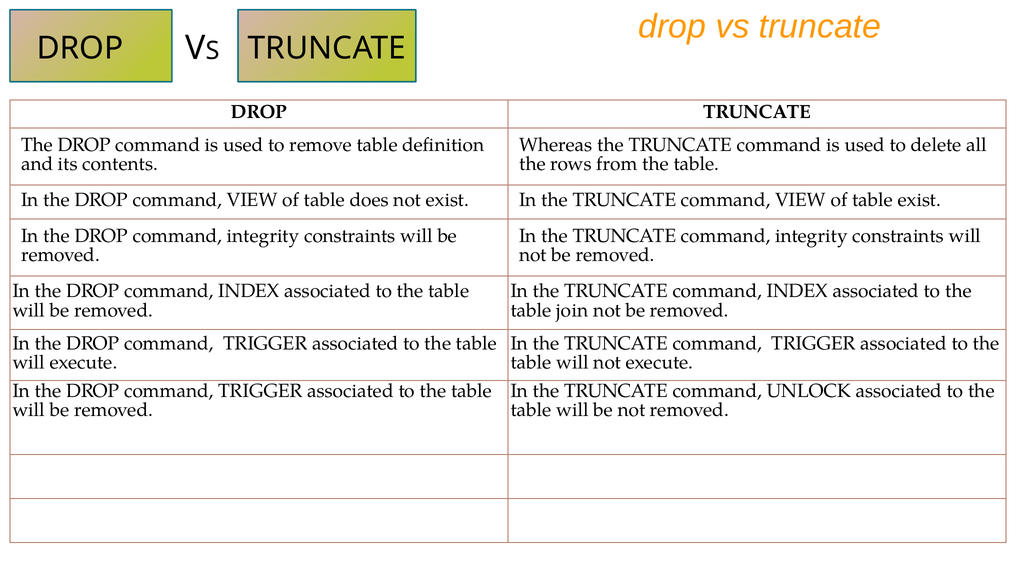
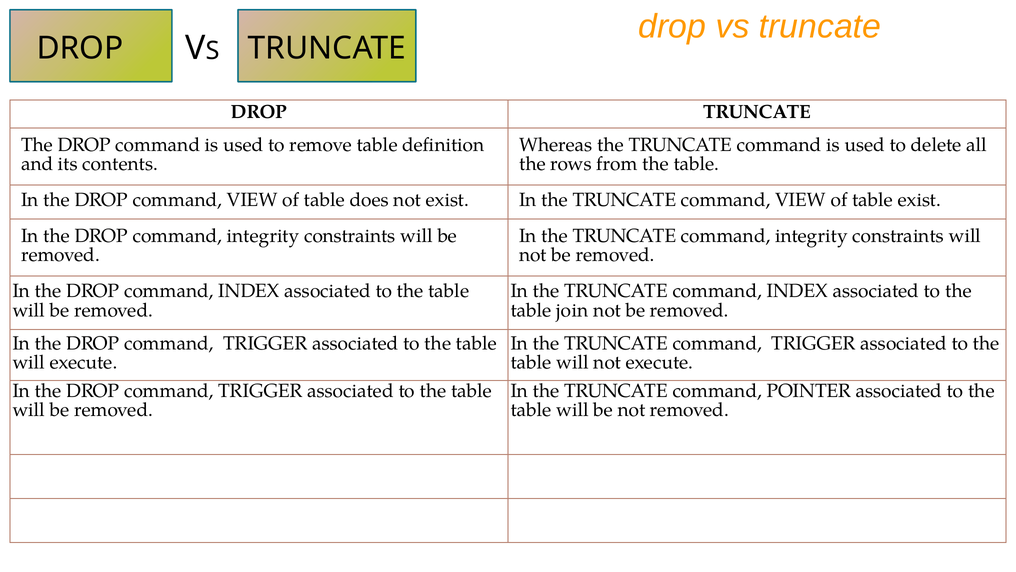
UNLOCK: UNLOCK -> POINTER
